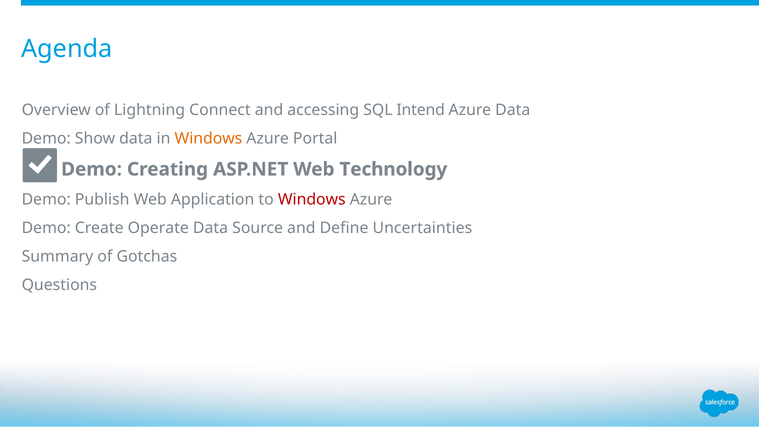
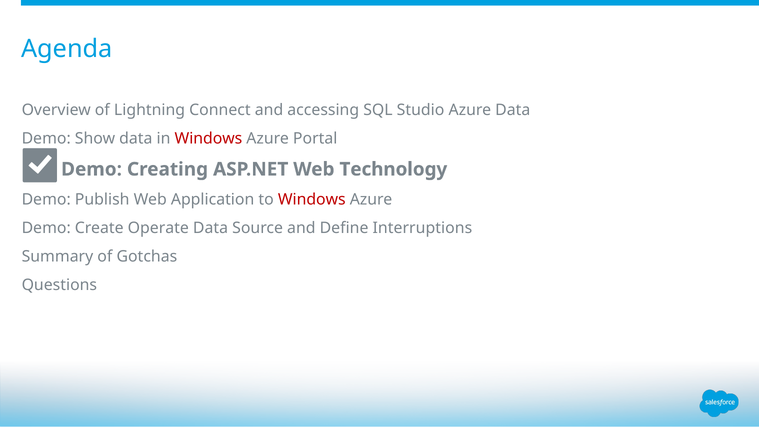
Intend: Intend -> Studio
Windows at (208, 139) colour: orange -> red
Uncertainties: Uncertainties -> Interruptions
